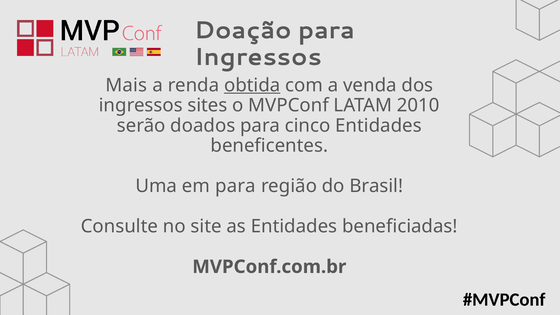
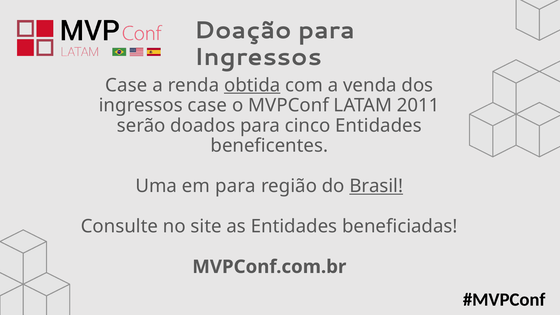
Mais at (126, 85): Mais -> Case
ingressos sites: sites -> case
2010: 2010 -> 2011
Brasil underline: none -> present
